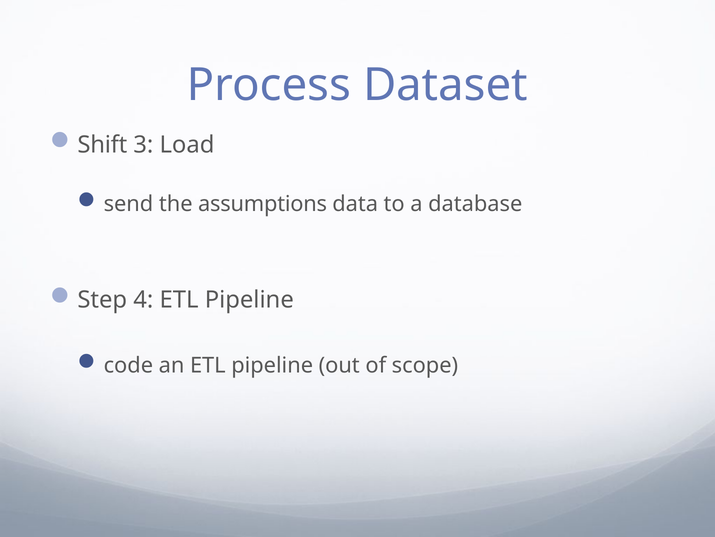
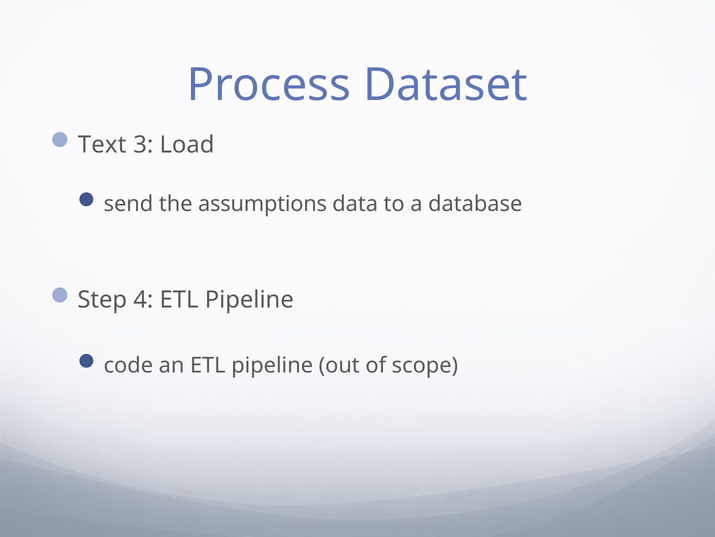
Shift: Shift -> Text
